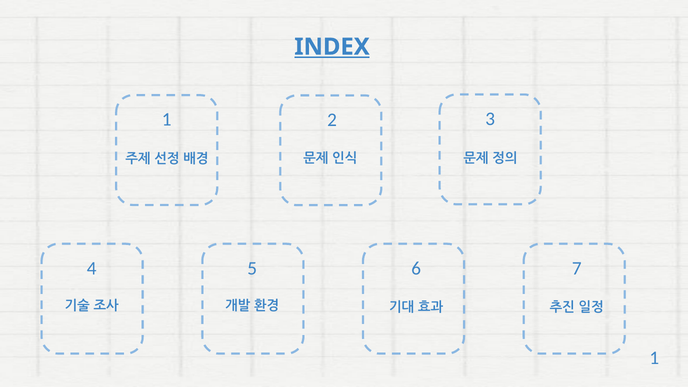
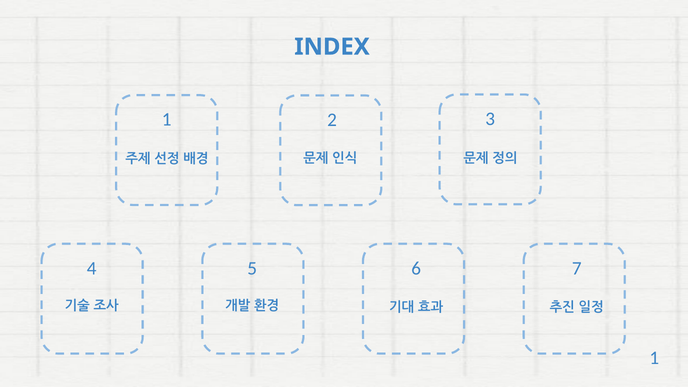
INDEX underline: present -> none
